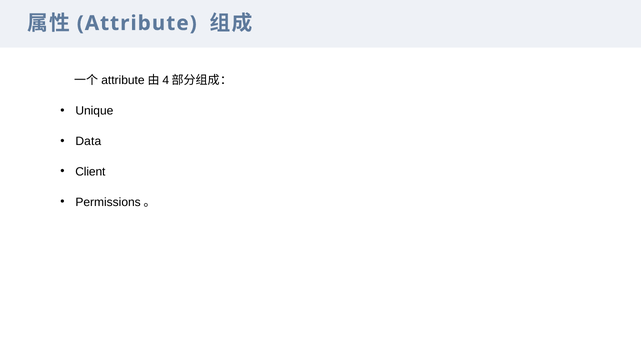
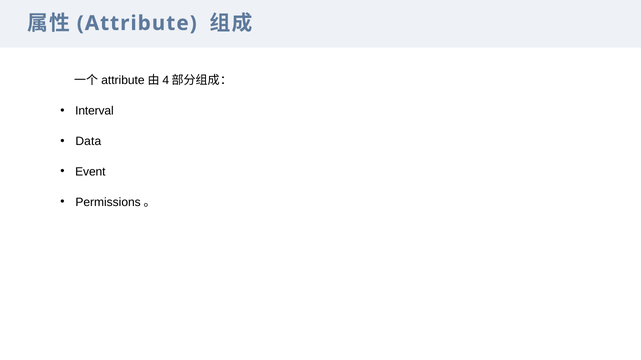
Unique: Unique -> Interval
Client: Client -> Event
